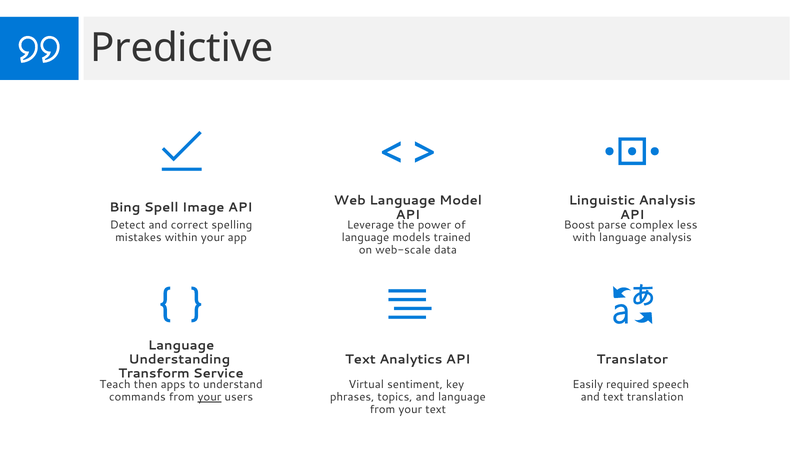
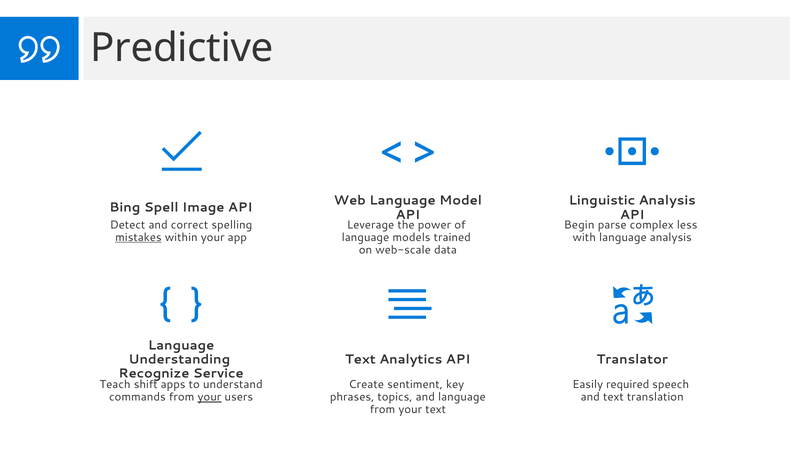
Boost: Boost -> Begin
mistakes underline: none -> present
Transform: Transform -> Recognize
then: then -> shift
Virtual: Virtual -> Create
